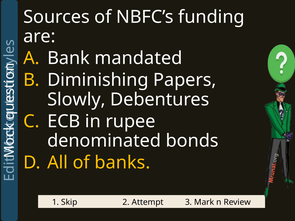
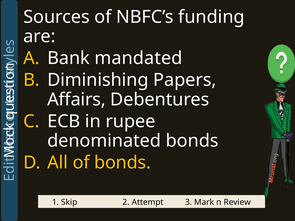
Slowly: Slowly -> Affairs
of banks: banks -> bonds
